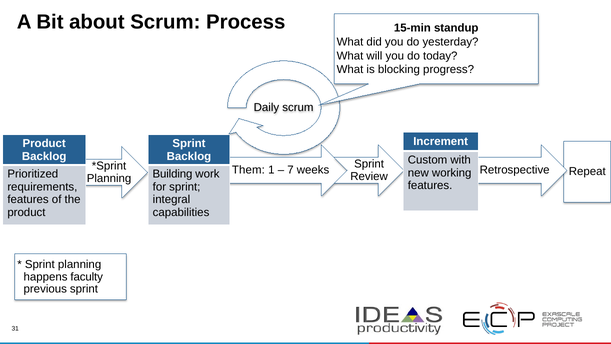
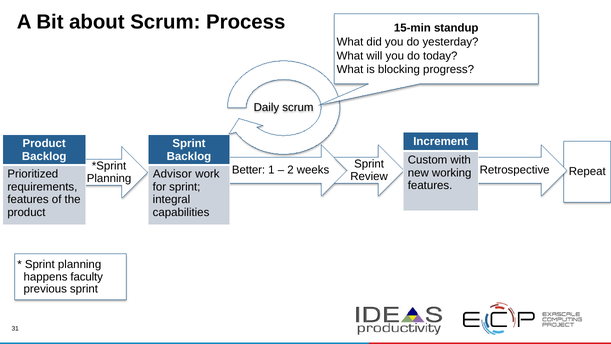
Them: Them -> Better
7: 7 -> 2
Building: Building -> Advisor
